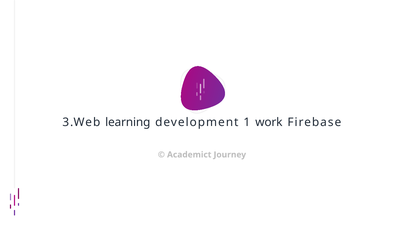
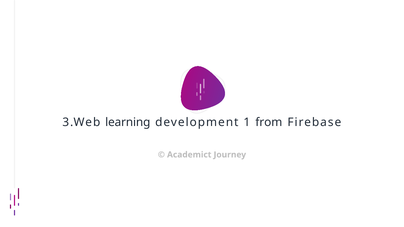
work: work -> from
